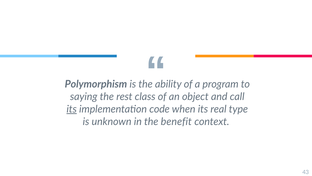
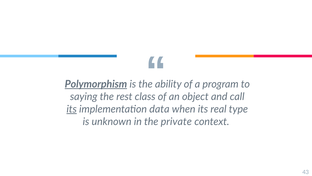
Polymorphism underline: none -> present
code: code -> data
benefit: benefit -> private
